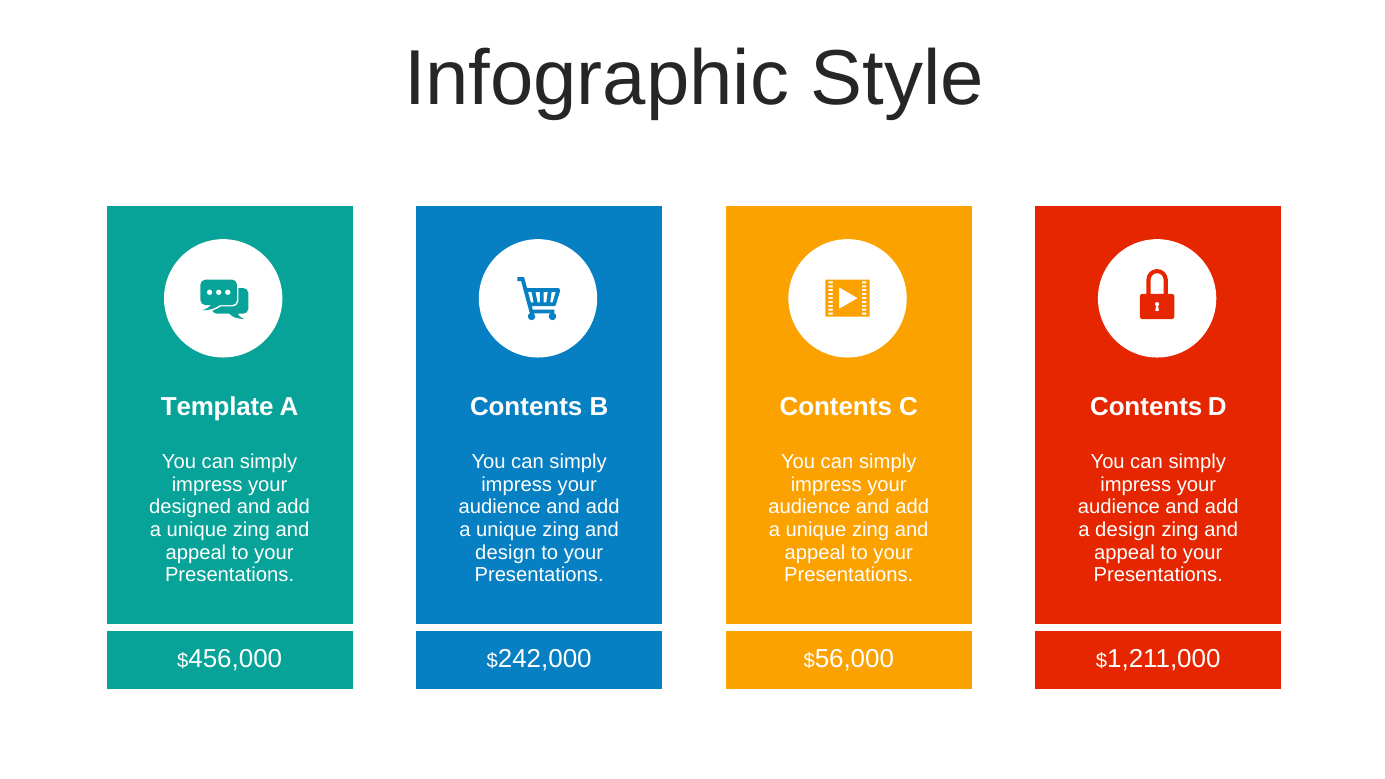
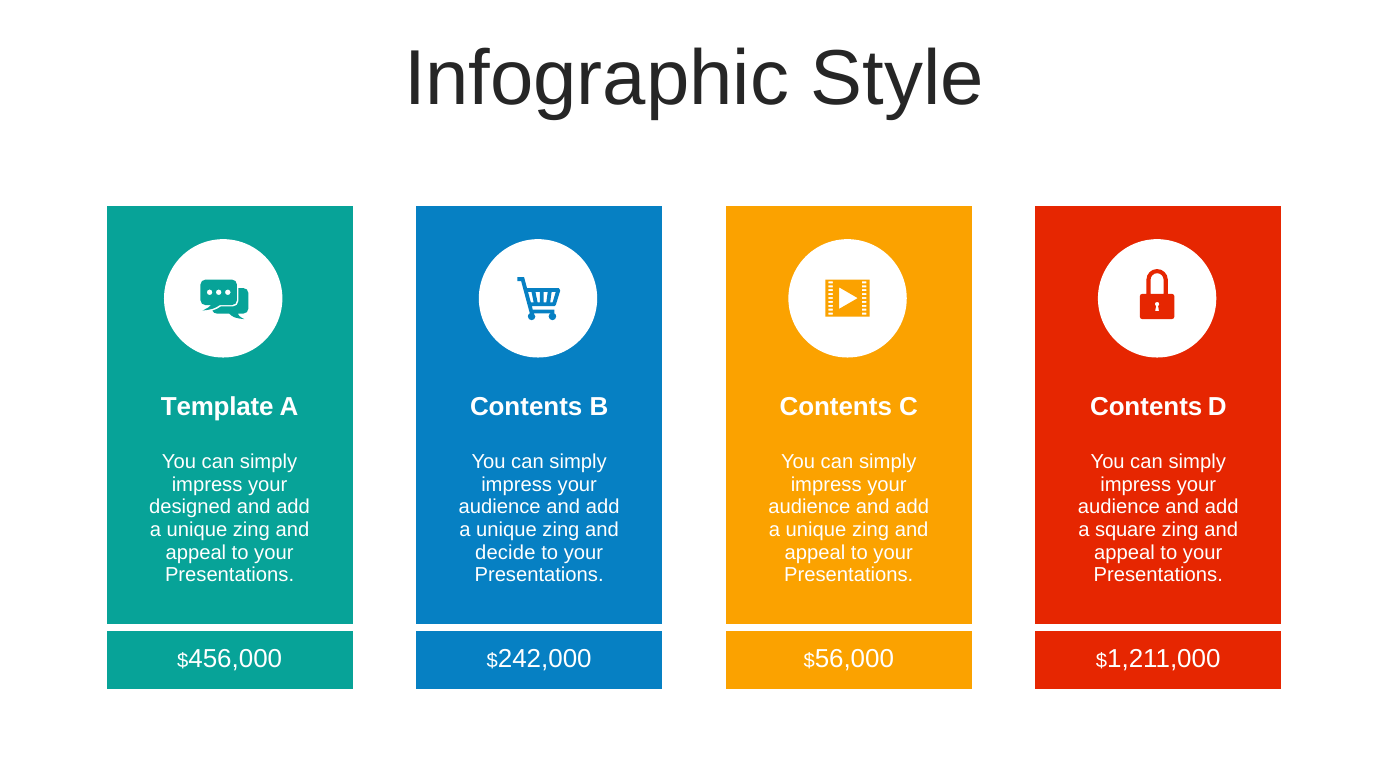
a design: design -> square
design at (505, 553): design -> decide
